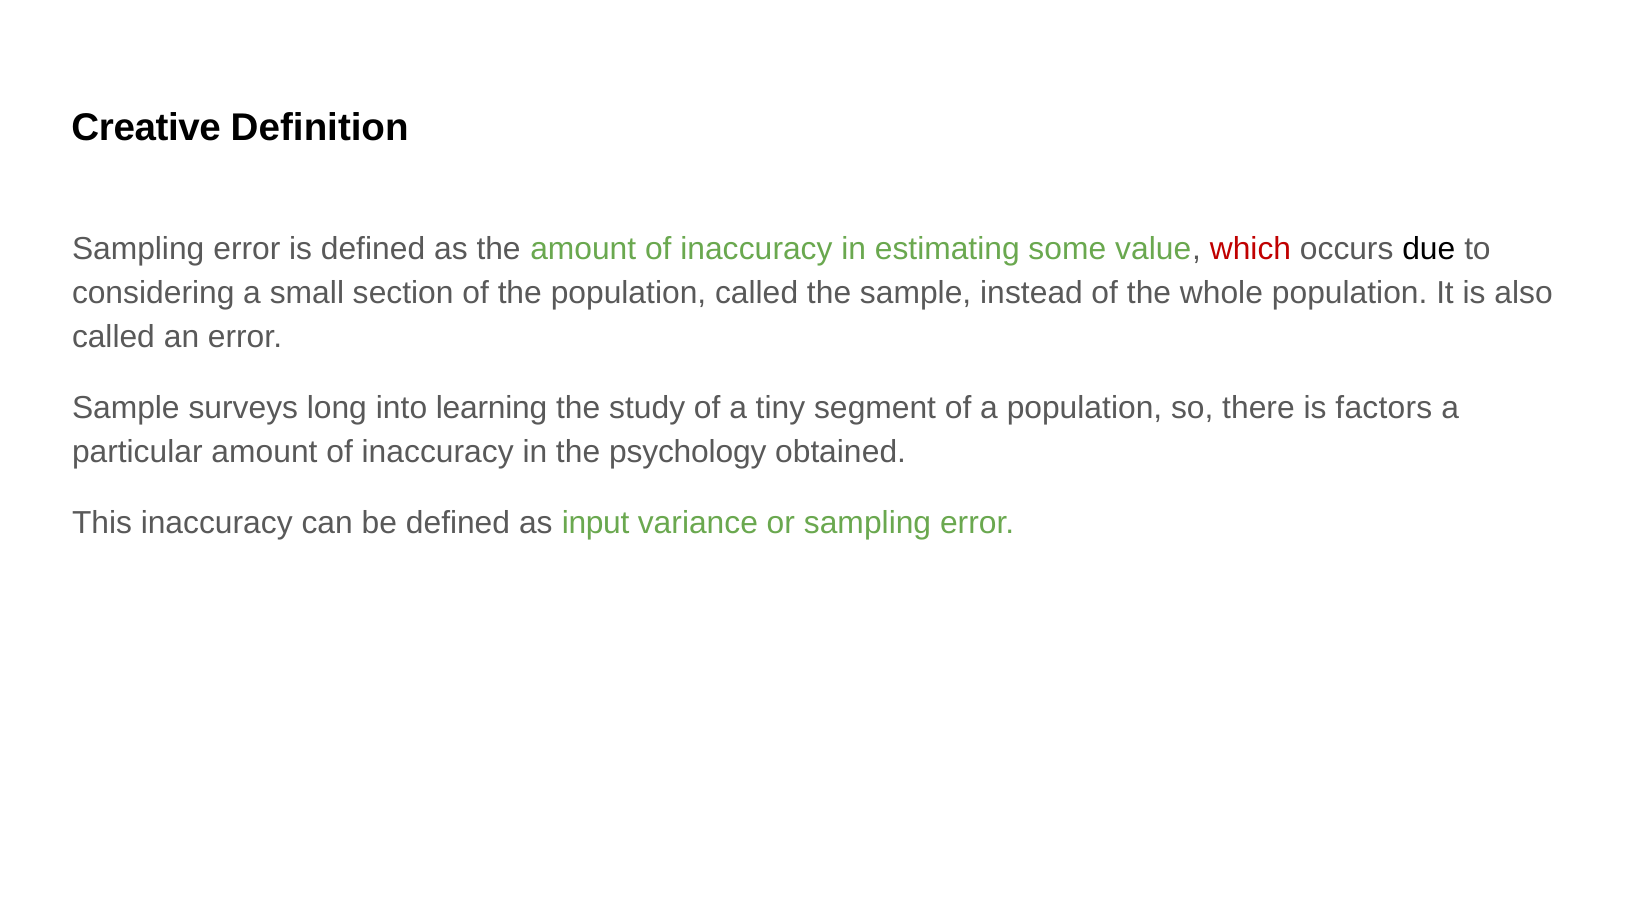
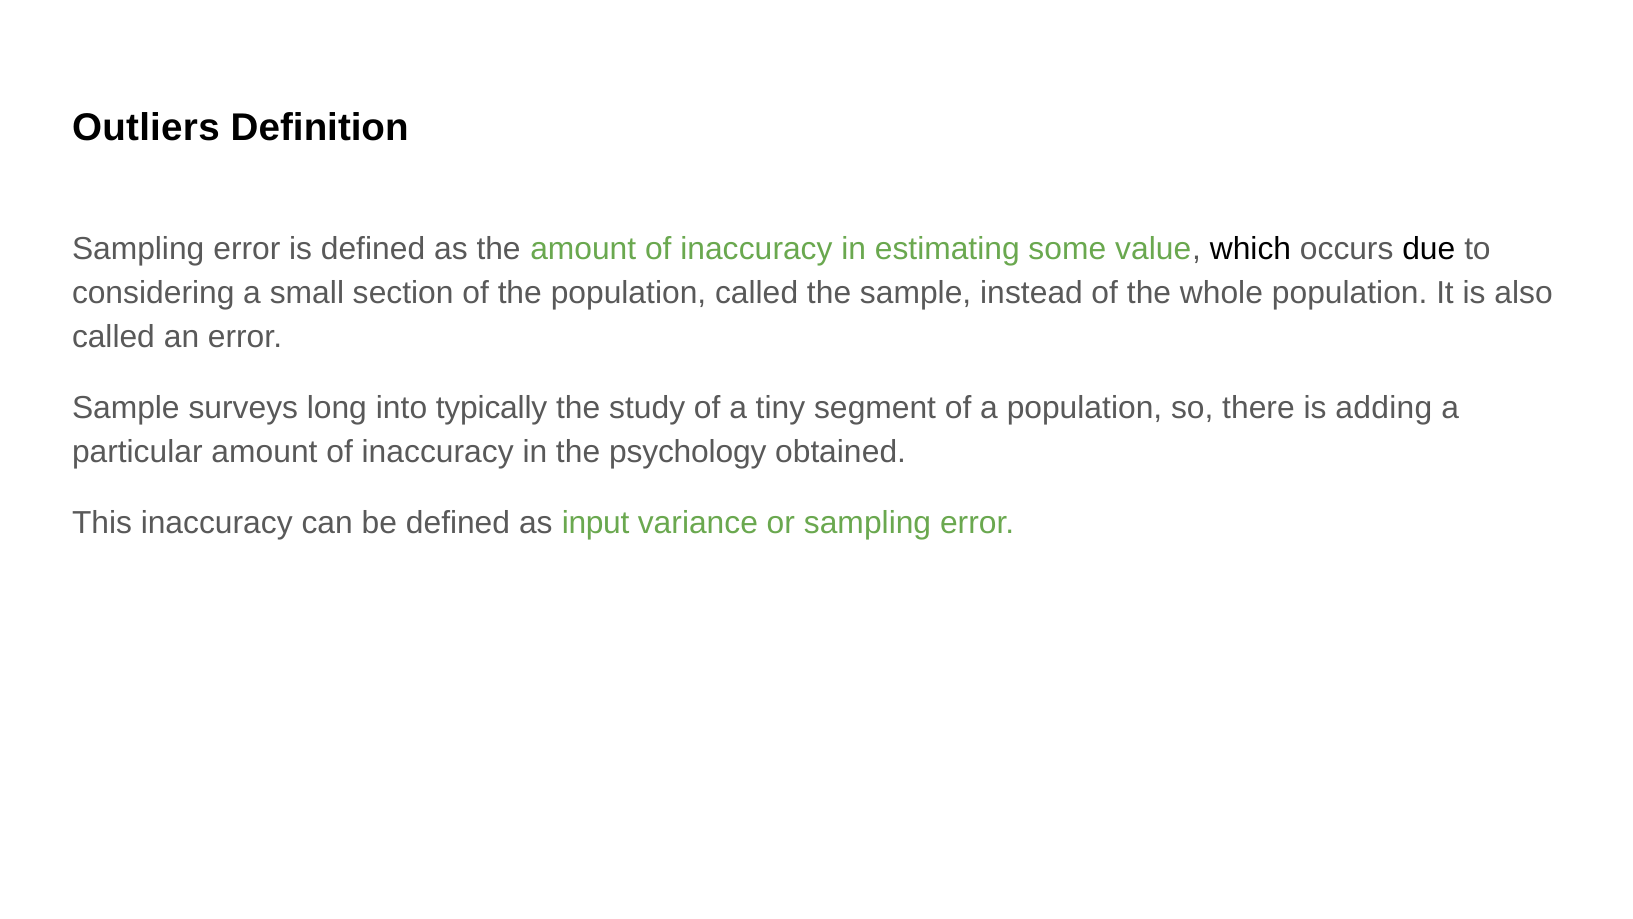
Creative: Creative -> Outliers
which colour: red -> black
learning: learning -> typically
factors: factors -> adding
